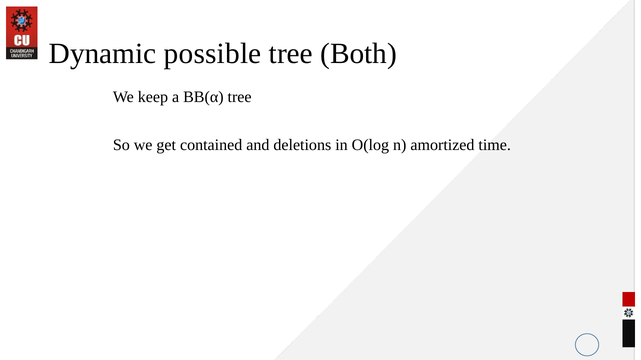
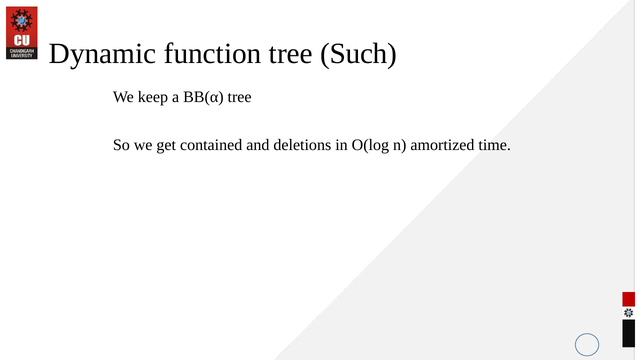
possible: possible -> function
Both: Both -> Such
